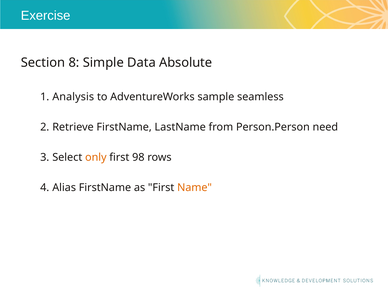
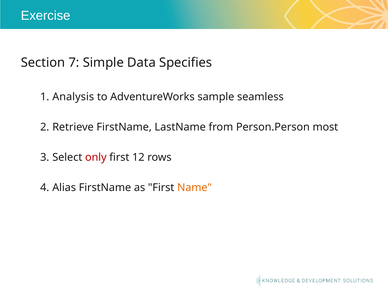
8: 8 -> 7
Absolute: Absolute -> Specifies
need: need -> most
only colour: orange -> red
98: 98 -> 12
